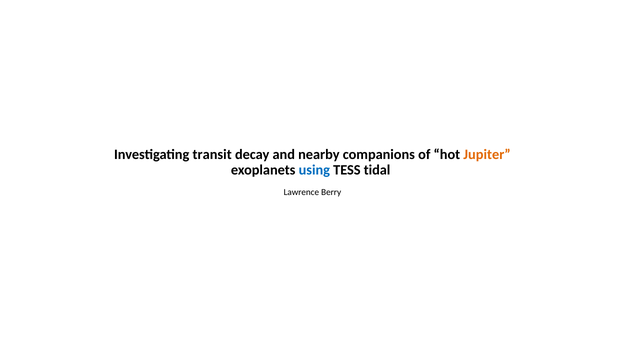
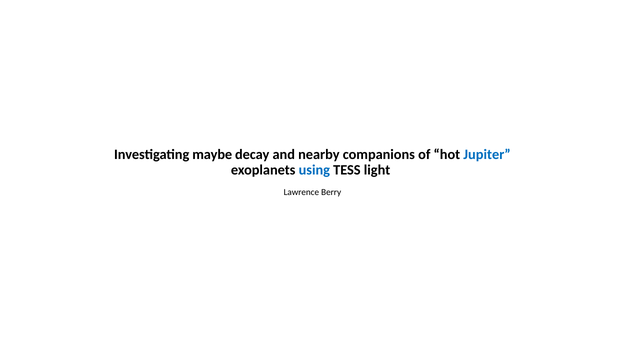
transit: transit -> maybe
Jupiter colour: orange -> blue
tidal: tidal -> light
